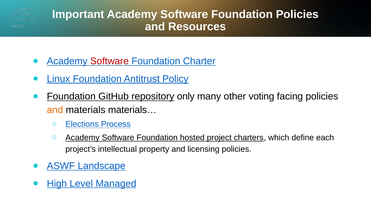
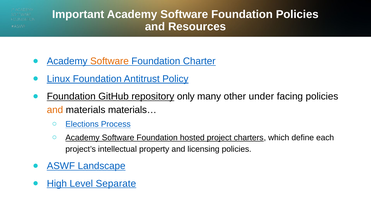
Software at (109, 61) colour: red -> orange
voting: voting -> under
Managed: Managed -> Separate
